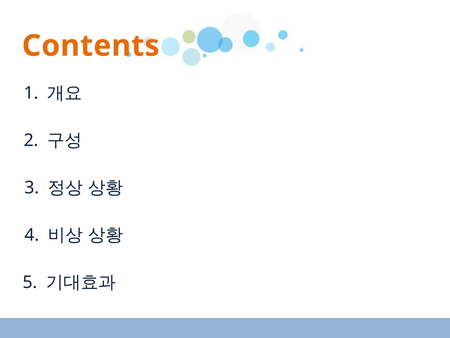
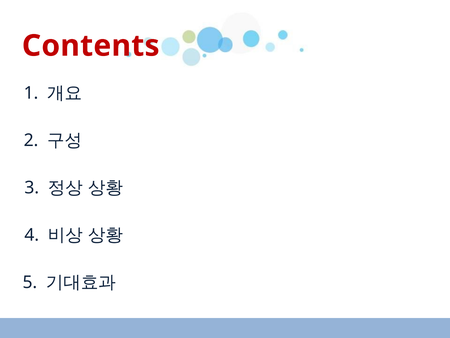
Contents colour: orange -> red
